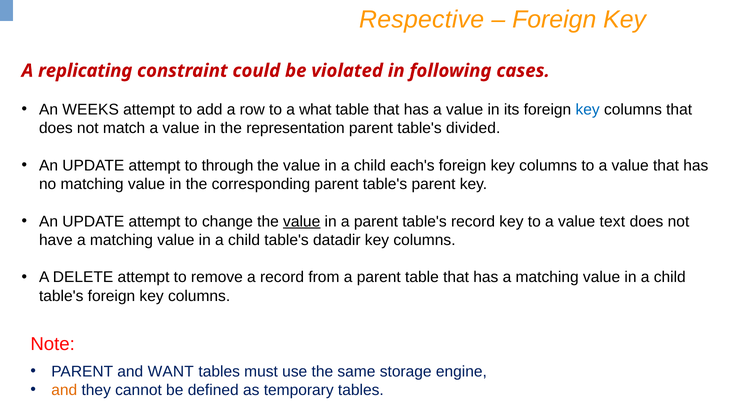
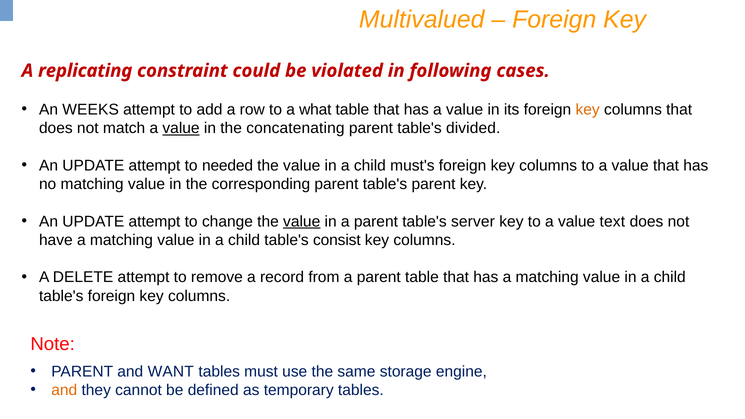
Respective: Respective -> Multivalued
key at (588, 110) colour: blue -> orange
value at (181, 128) underline: none -> present
representation: representation -> concatenating
through: through -> needed
each's: each's -> must's
table's record: record -> server
datadir: datadir -> consist
